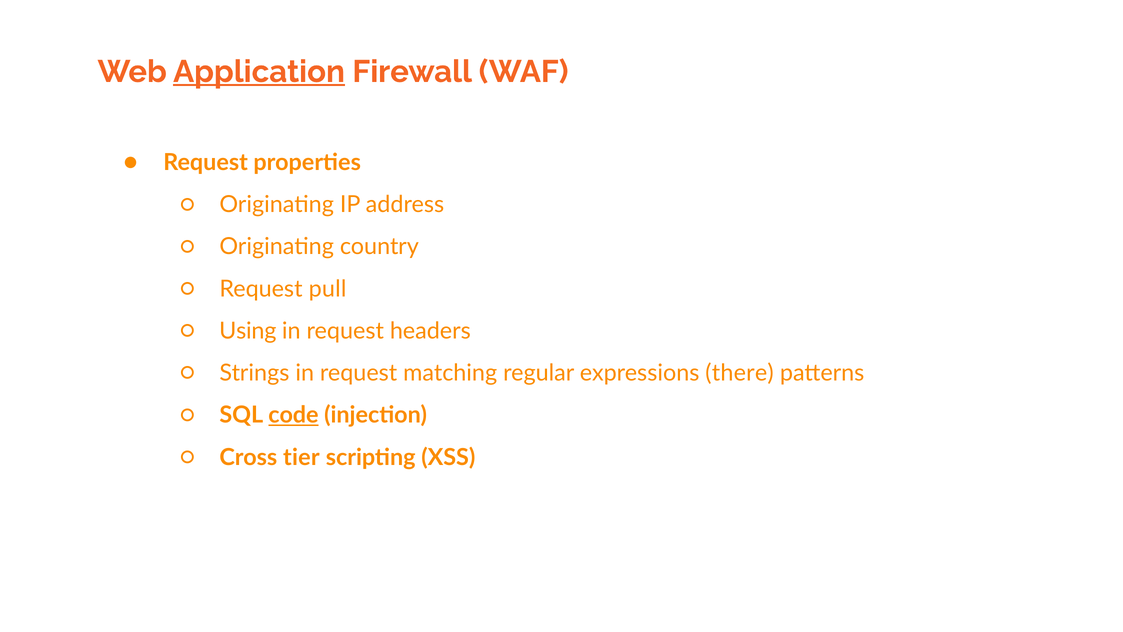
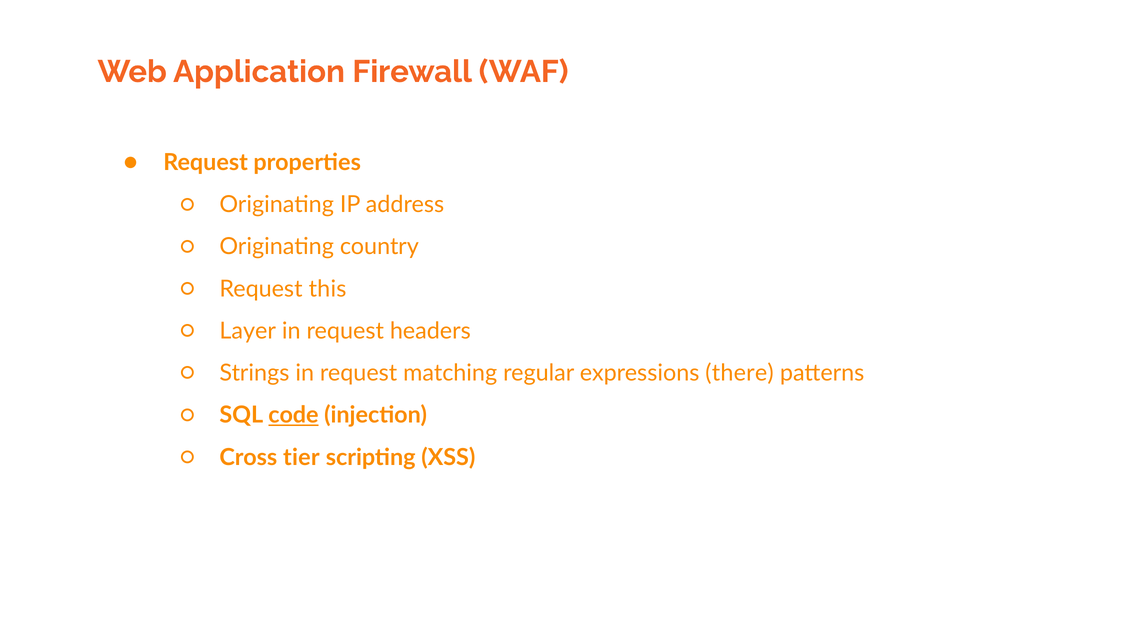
Application underline: present -> none
pull: pull -> this
Using: Using -> Layer
